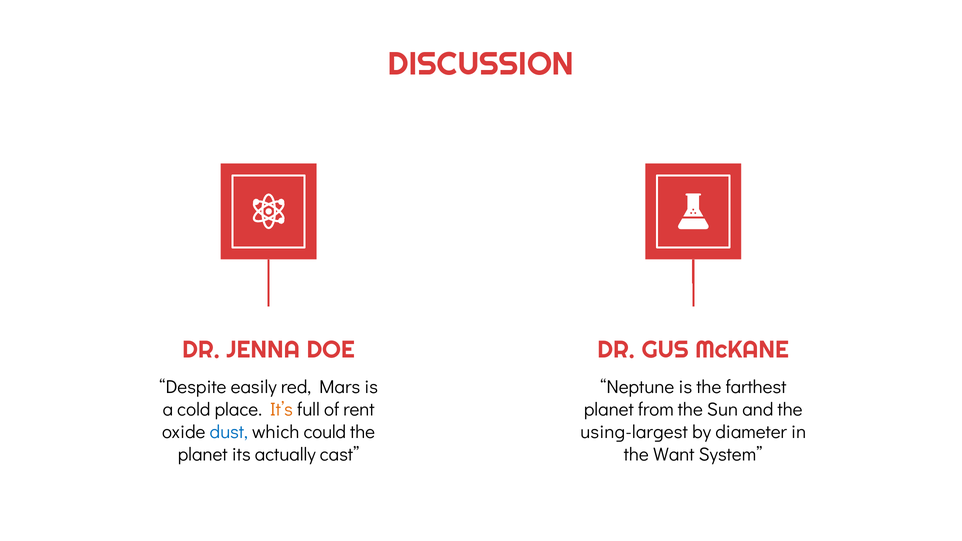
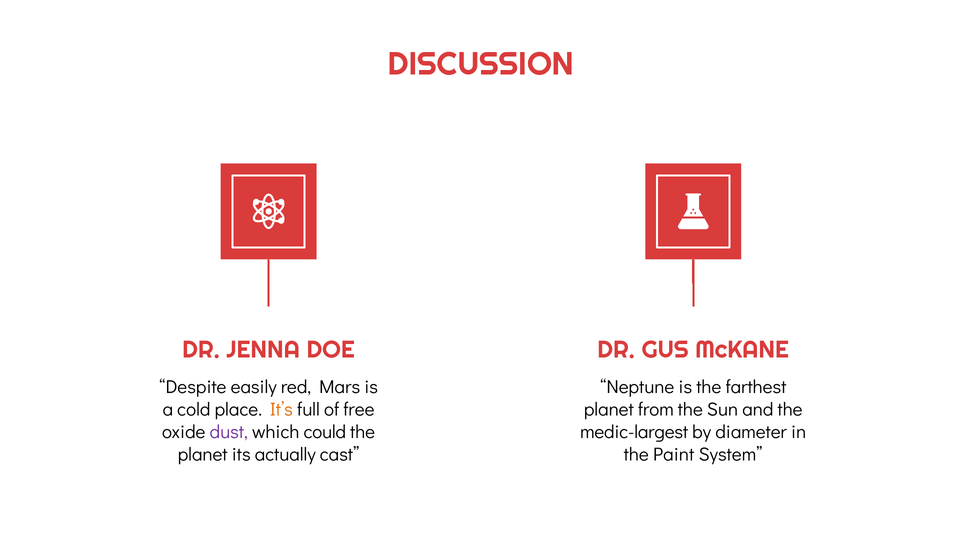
rent: rent -> free
dust colour: blue -> purple
using-largest: using-largest -> medic-largest
Want: Want -> Paint
